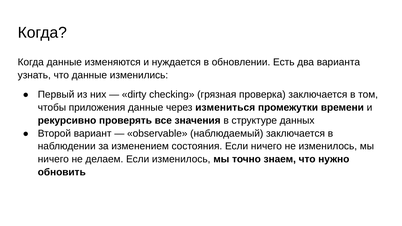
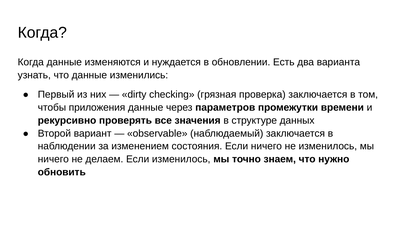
измениться: измениться -> параметров
